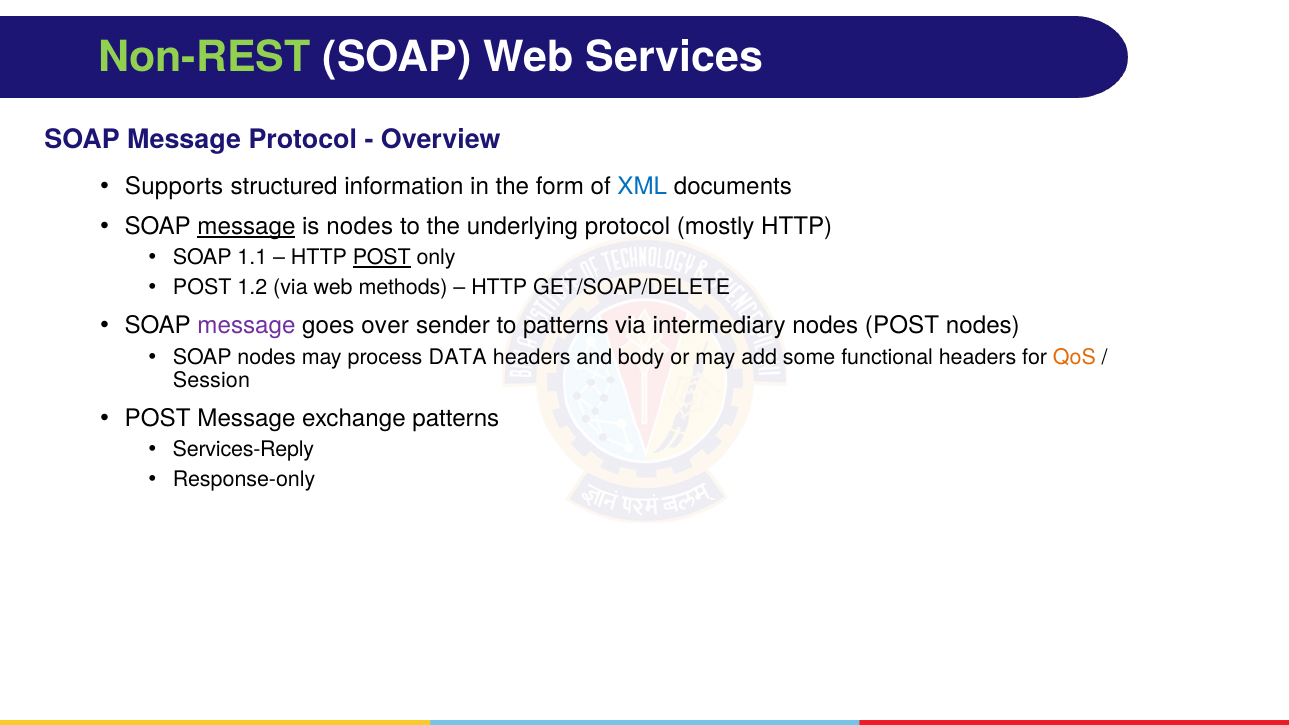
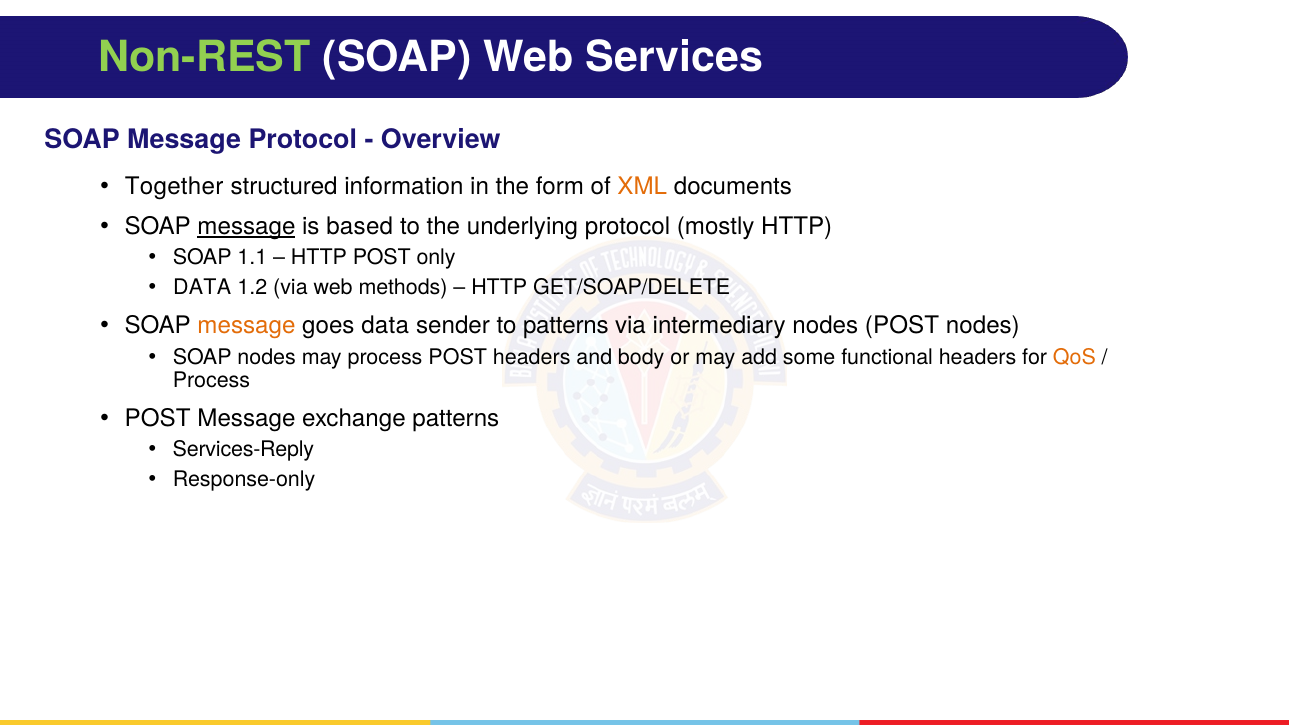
Supports: Supports -> Together
XML colour: blue -> orange
is nodes: nodes -> based
POST at (382, 258) underline: present -> none
POST at (202, 288): POST -> DATA
message at (246, 326) colour: purple -> orange
goes over: over -> data
process DATA: DATA -> POST
Session at (211, 380): Session -> Process
